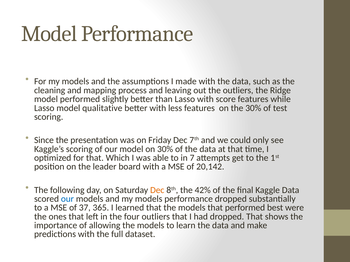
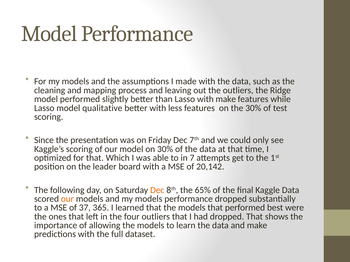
with score: score -> make
42%: 42% -> 65%
our at (67, 199) colour: blue -> orange
